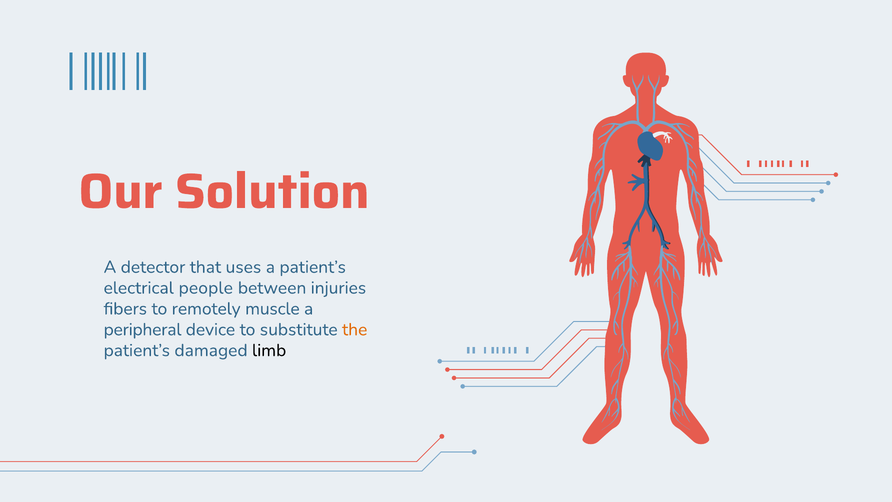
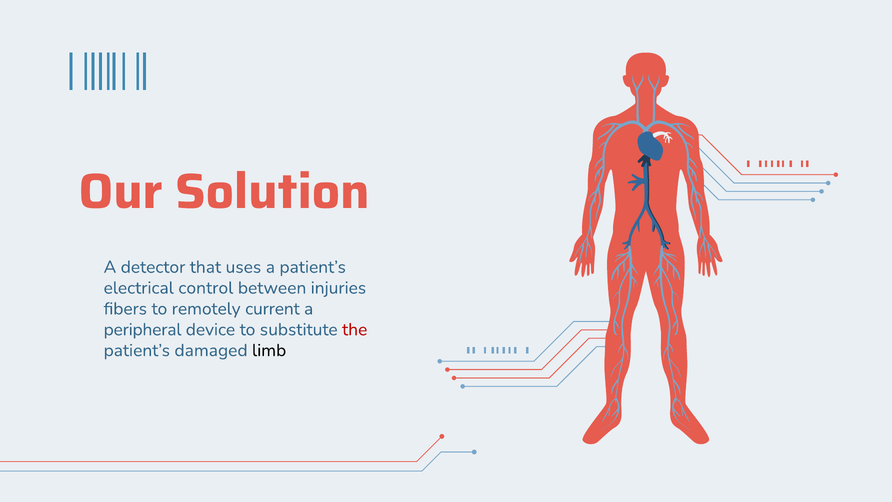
people: people -> control
muscle: muscle -> current
the colour: orange -> red
